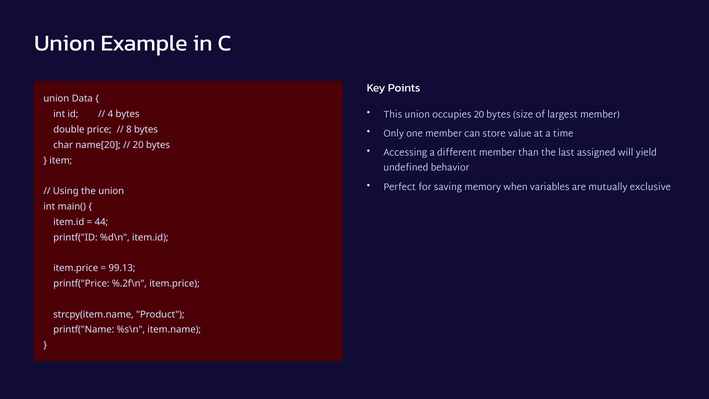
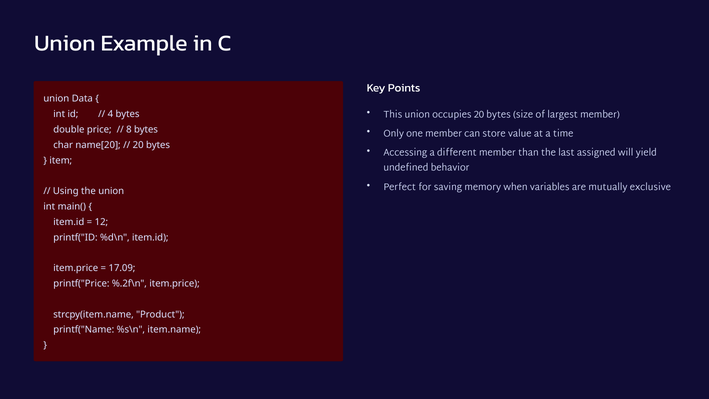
44: 44 -> 12
99.13: 99.13 -> 17.09
